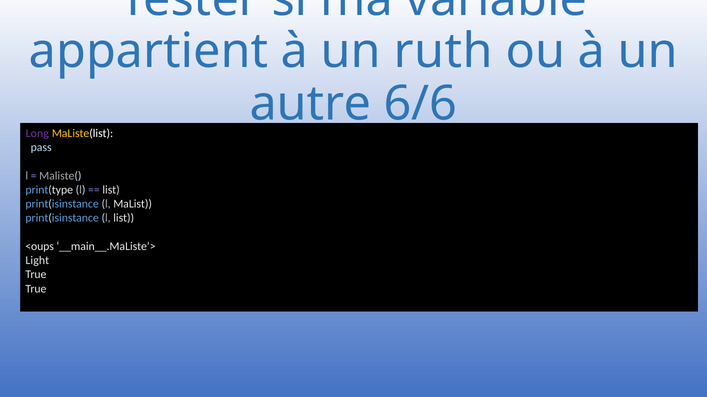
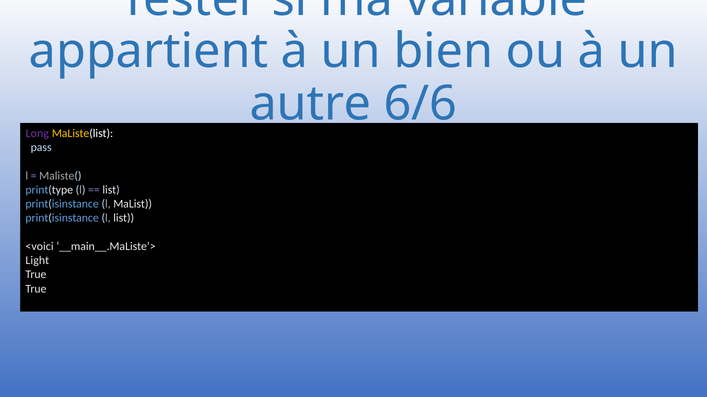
ruth: ruth -> bien
<oups: <oups -> <voici
